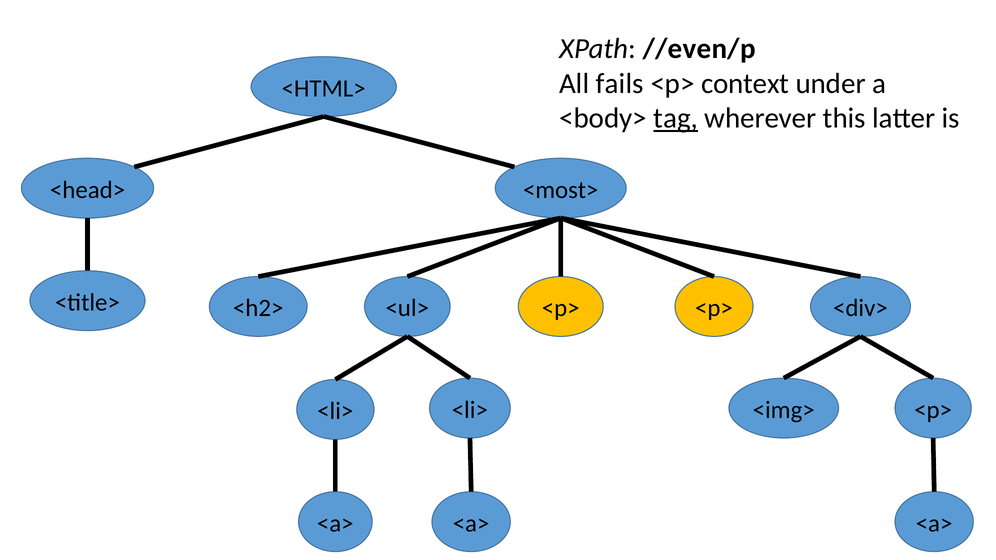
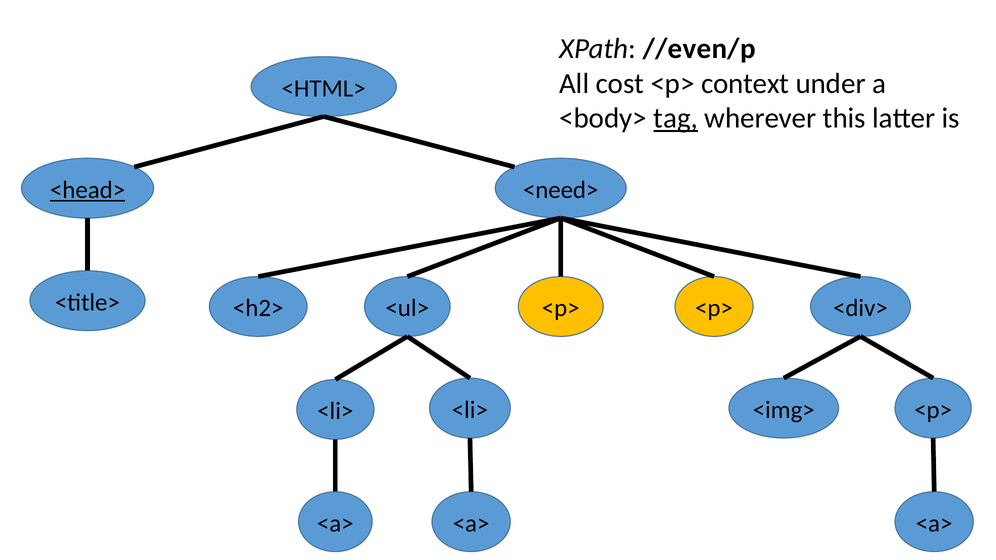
fails: fails -> cost
<head> underline: none -> present
<most>: <most> -> <need>
